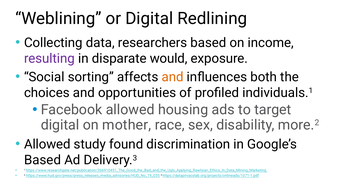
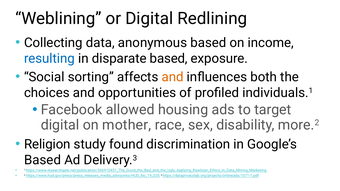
researchers: researchers -> anonymous
resulting colour: purple -> blue
disparate would: would -> based
Allowed at (47, 144): Allowed -> Religion
